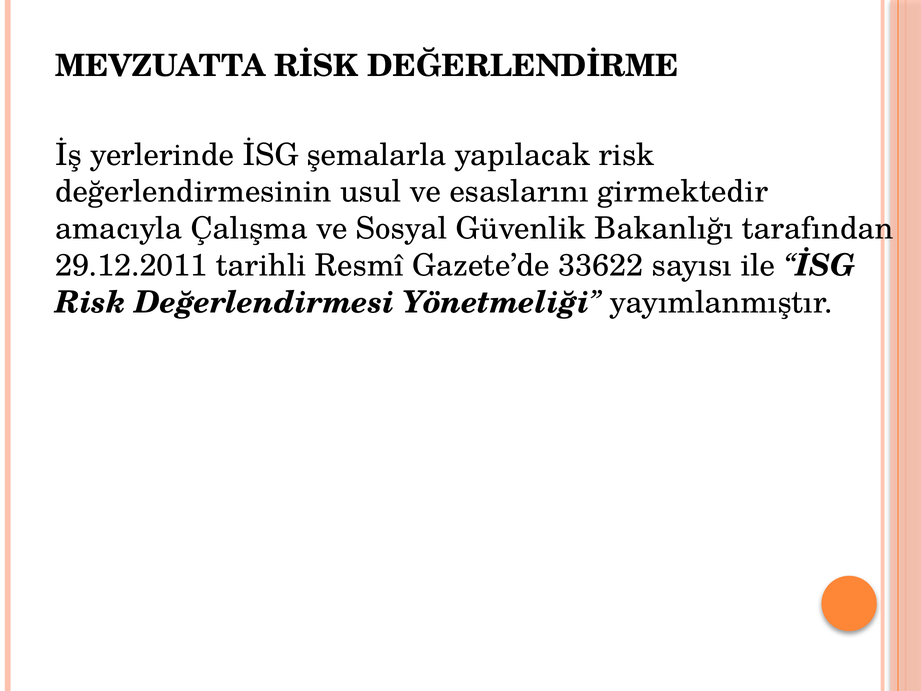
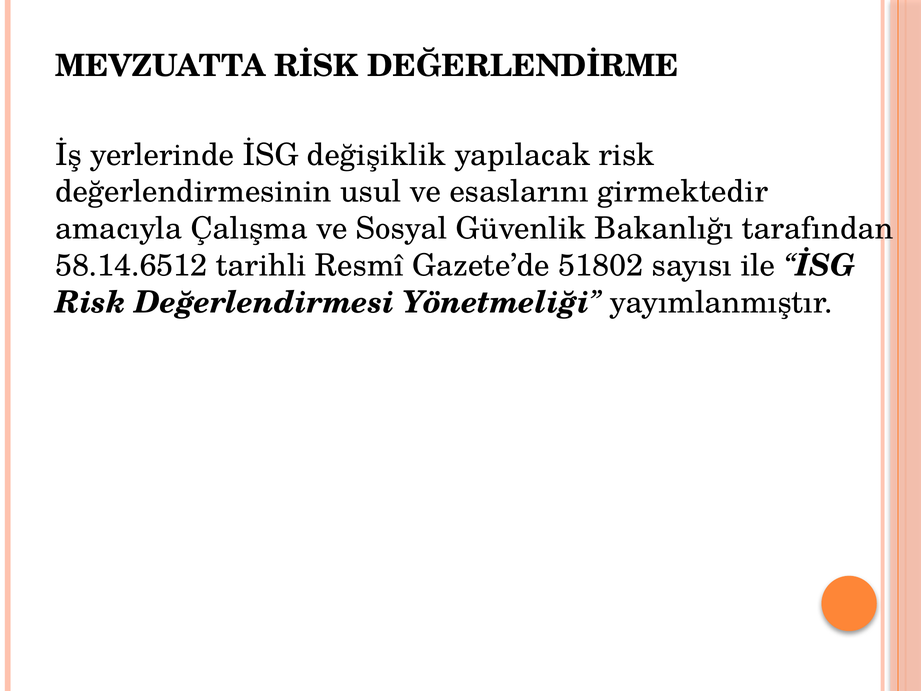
şemalarla: şemalarla -> değişiklik
29.12.2011: 29.12.2011 -> 58.14.6512
33622: 33622 -> 51802
